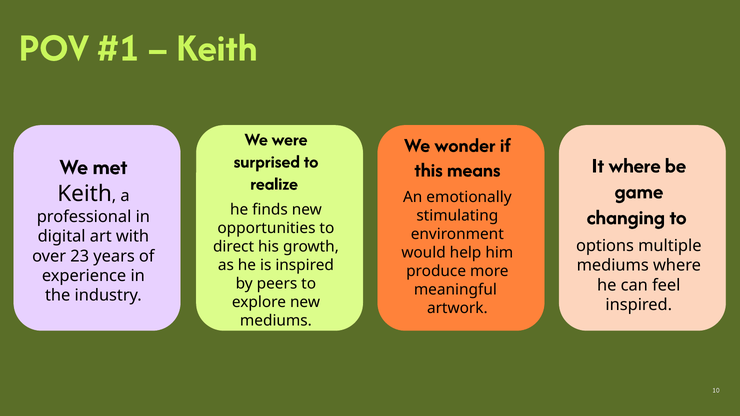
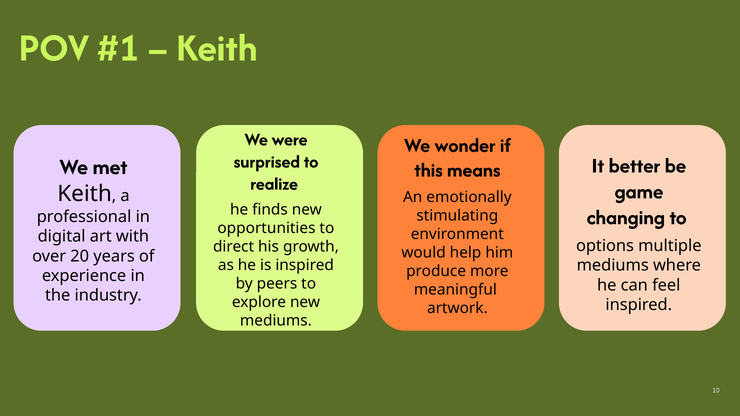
It where: where -> better
23: 23 -> 20
